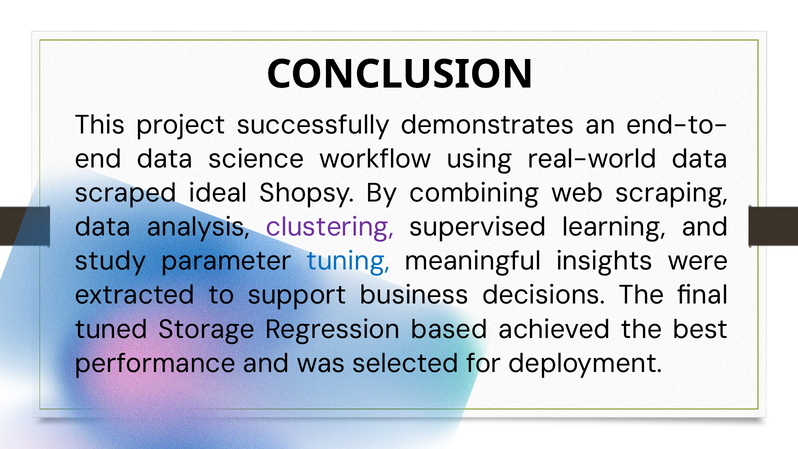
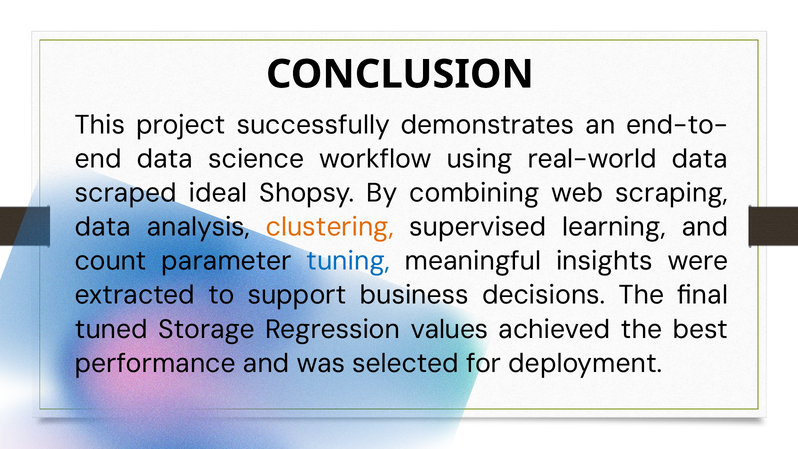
clustering colour: purple -> orange
study: study -> count
based: based -> values
